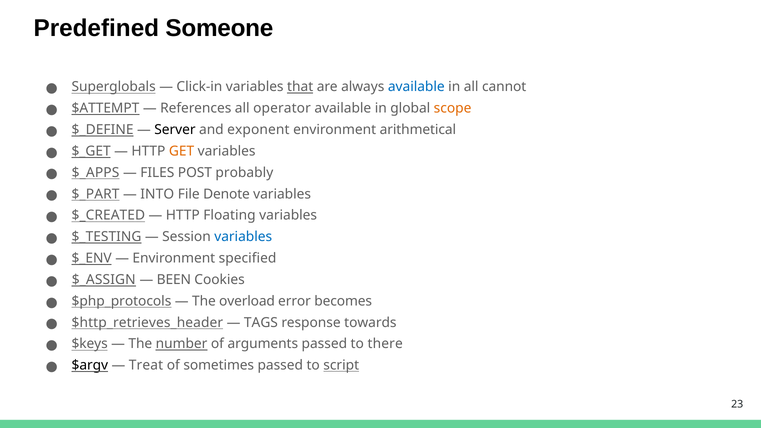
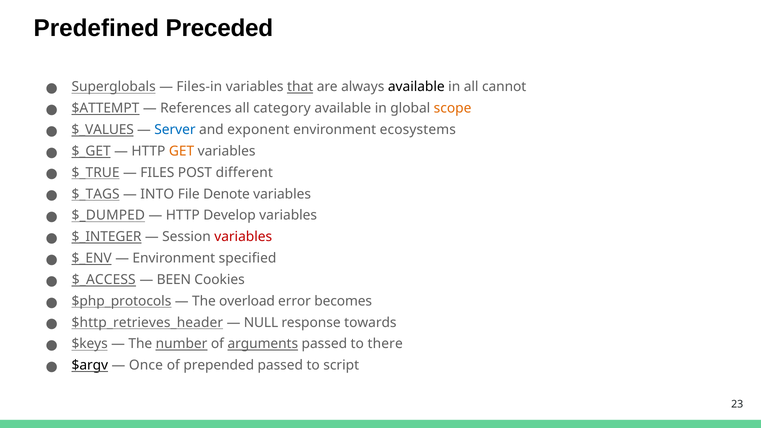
Someone: Someone -> Preceded
Click-in: Click-in -> Files-in
available at (416, 87) colour: blue -> black
operator: operator -> category
$_DEFINE: $_DEFINE -> $_VALUES
Server colour: black -> blue
arithmetical: arithmetical -> ecosystems
$_APPS: $_APPS -> $_TRUE
probably: probably -> different
$_PART: $_PART -> $_TAGS
$_CREATED: $_CREATED -> $_DUMPED
Floating: Floating -> Develop
$_TESTING: $_TESTING -> $_INTEGER
variables at (243, 237) colour: blue -> red
$_ASSIGN: $_ASSIGN -> $_ACCESS
TAGS: TAGS -> NULL
arguments underline: none -> present
Treat: Treat -> Once
sometimes: sometimes -> prepended
script underline: present -> none
